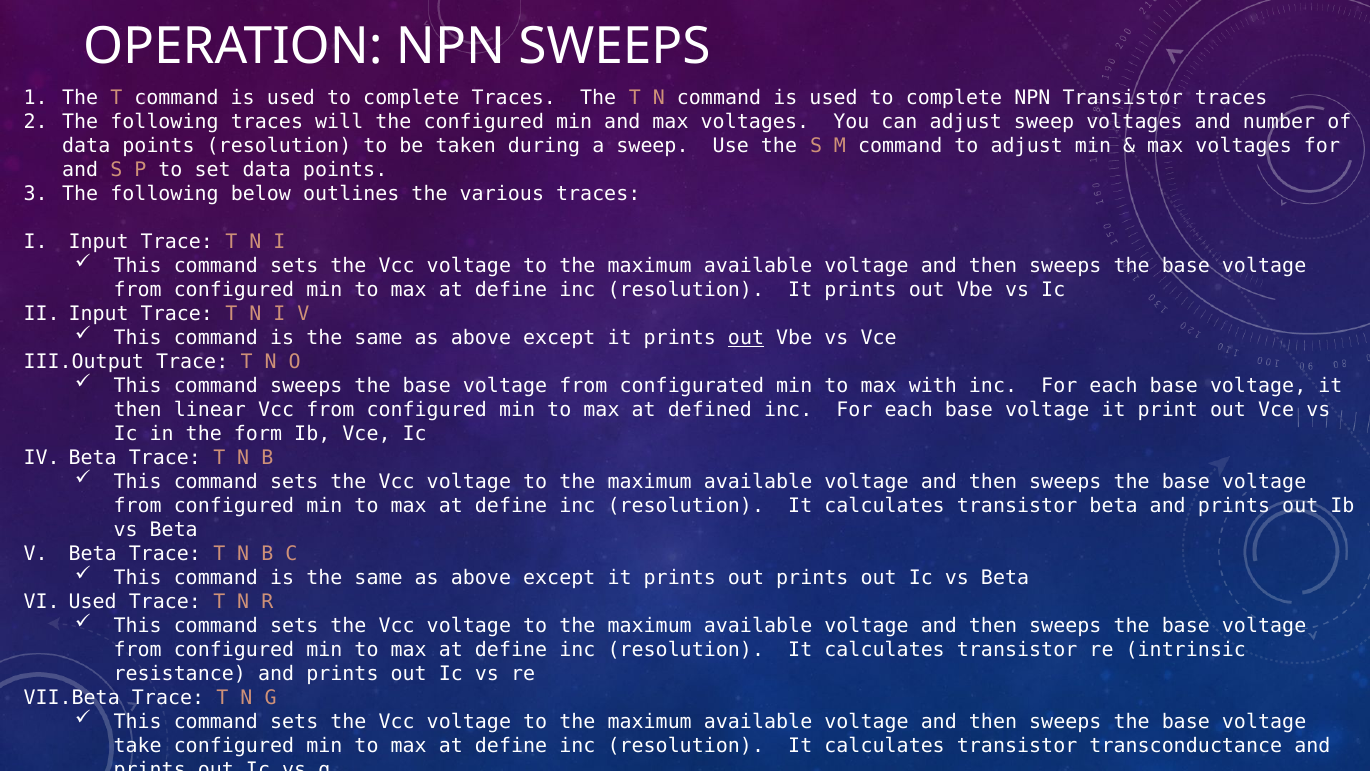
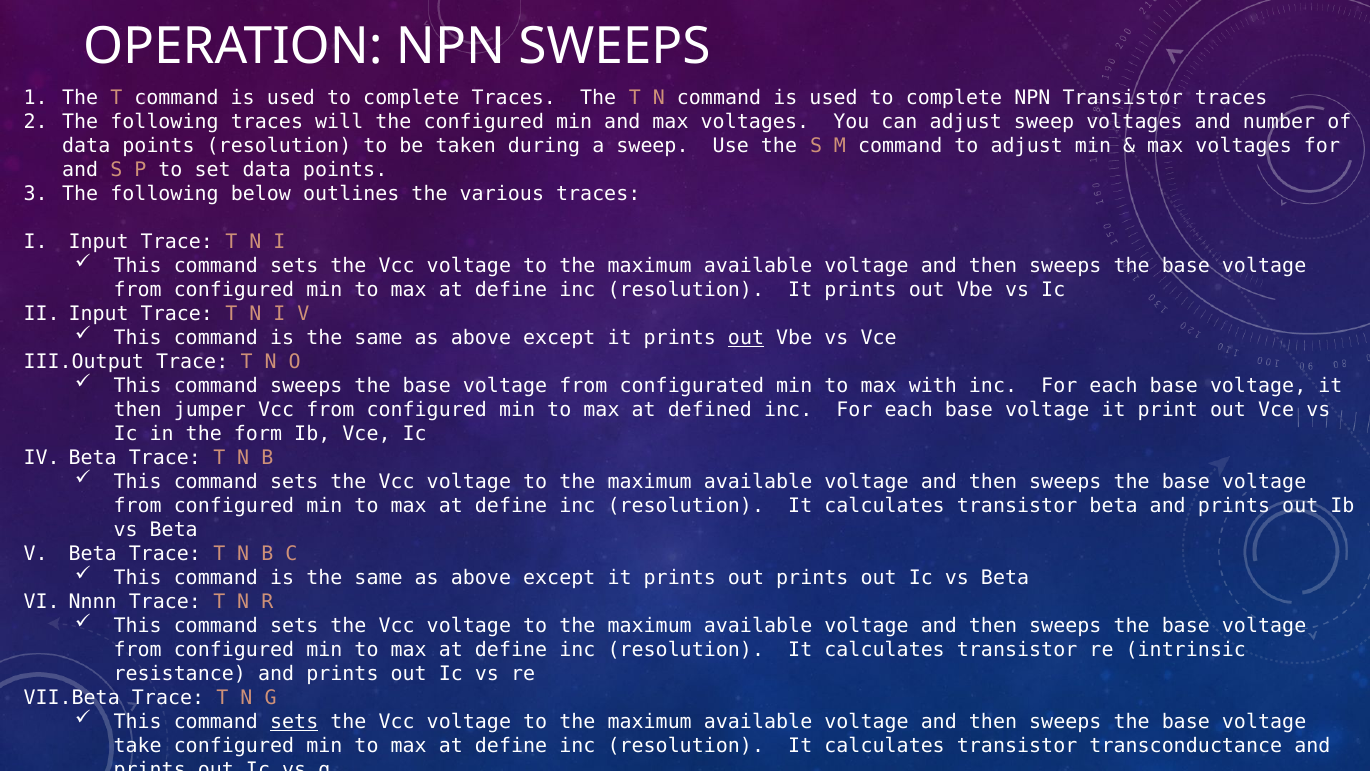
linear: linear -> jumper
Used at (93, 602): Used -> Nnnn
sets at (294, 722) underline: none -> present
